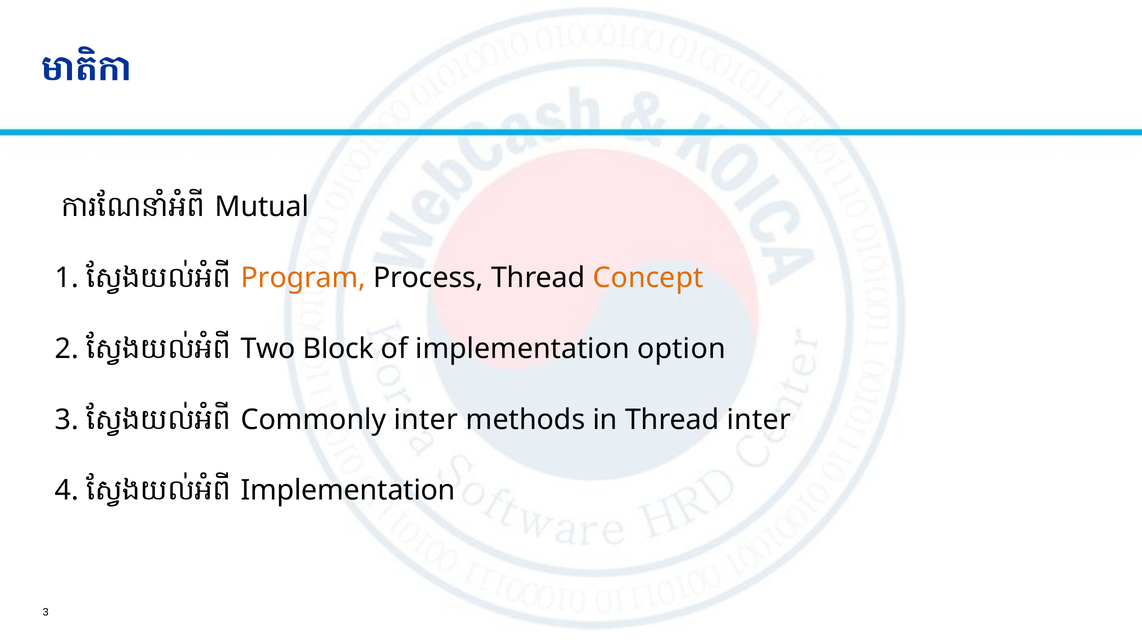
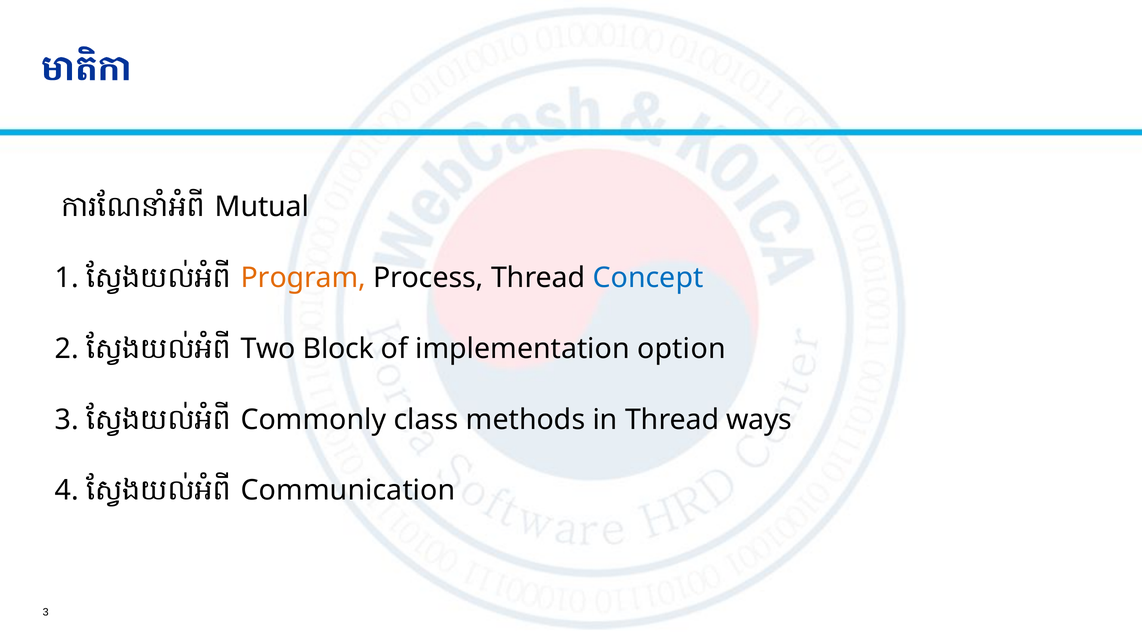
Concept colour: orange -> blue
Commonly inter: inter -> class
Thread inter: inter -> ways
Implementation at (348, 491): Implementation -> Communication
